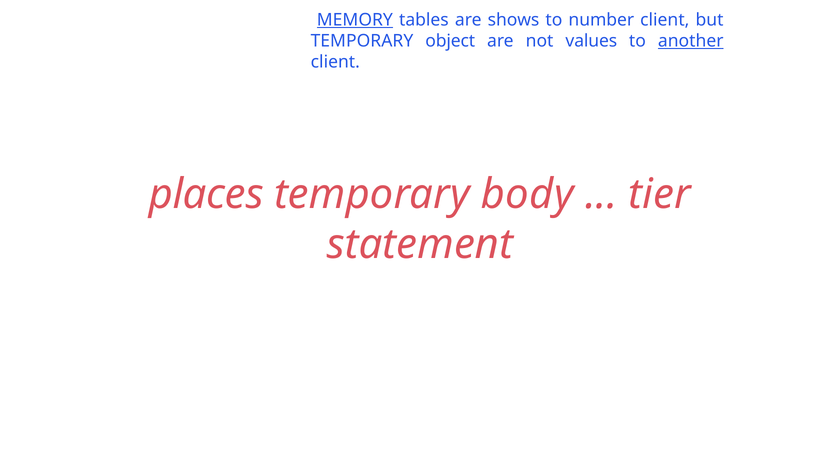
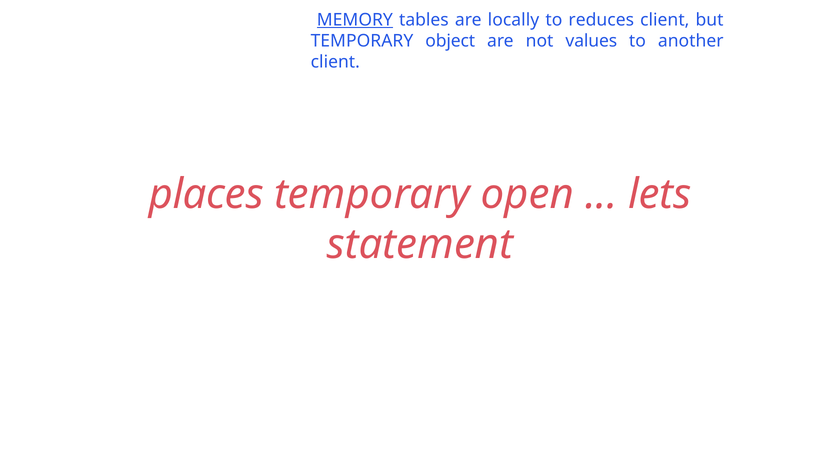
shows: shows -> locally
number: number -> reduces
another underline: present -> none
body: body -> open
tier: tier -> lets
